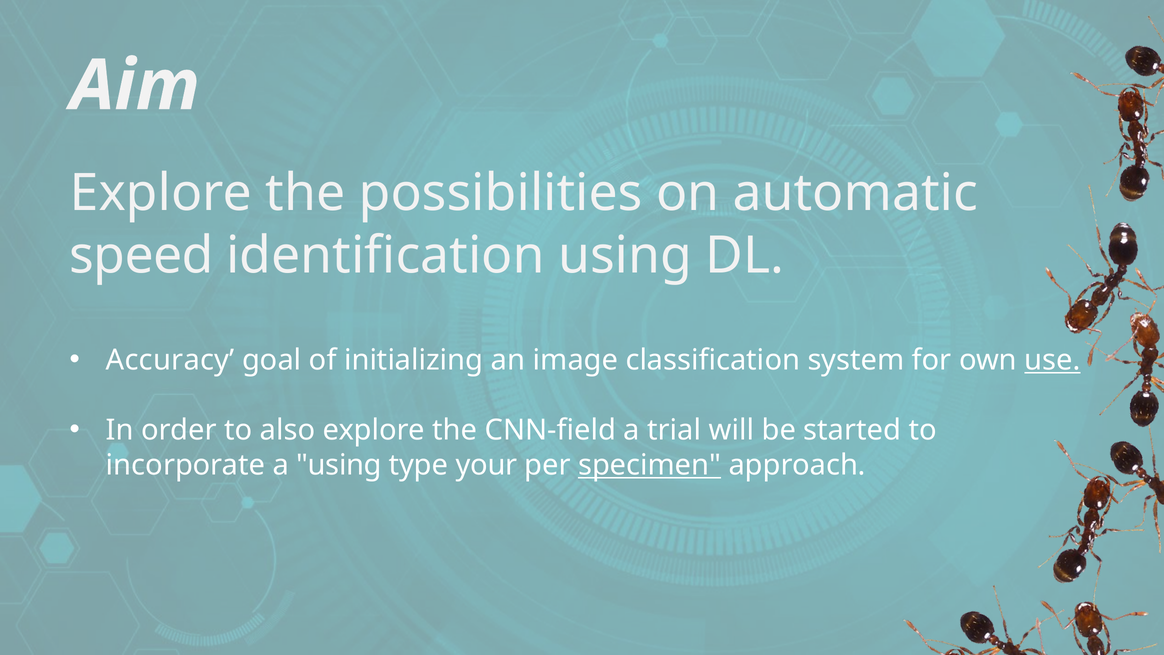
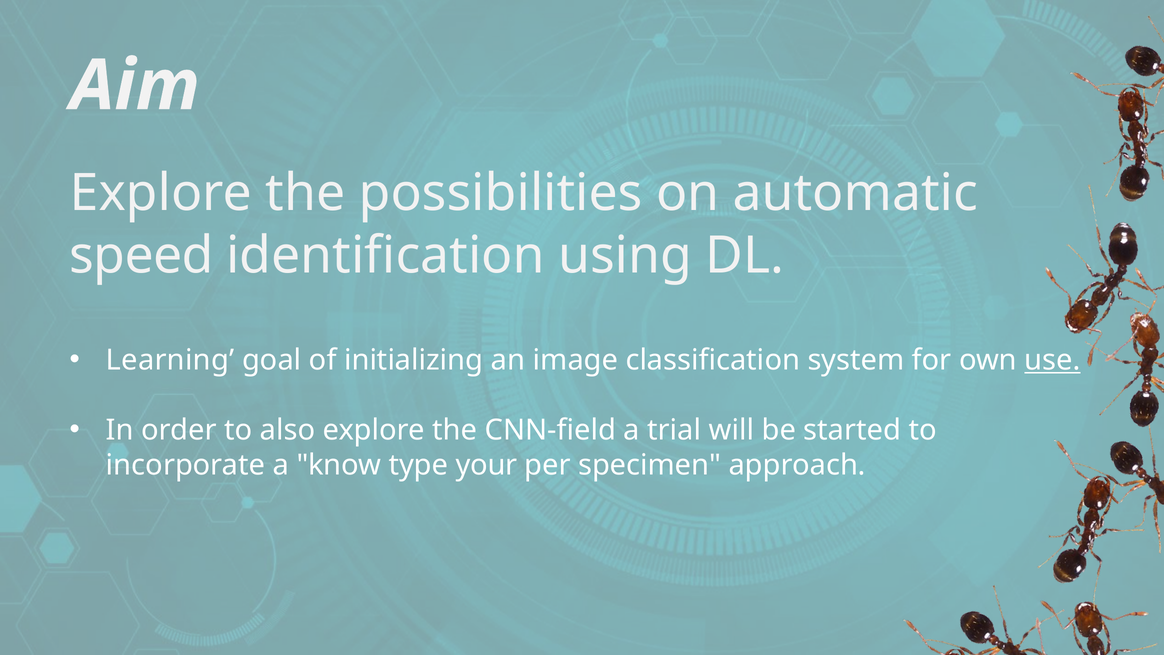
Accuracy: Accuracy -> Learning
a using: using -> know
specimen underline: present -> none
